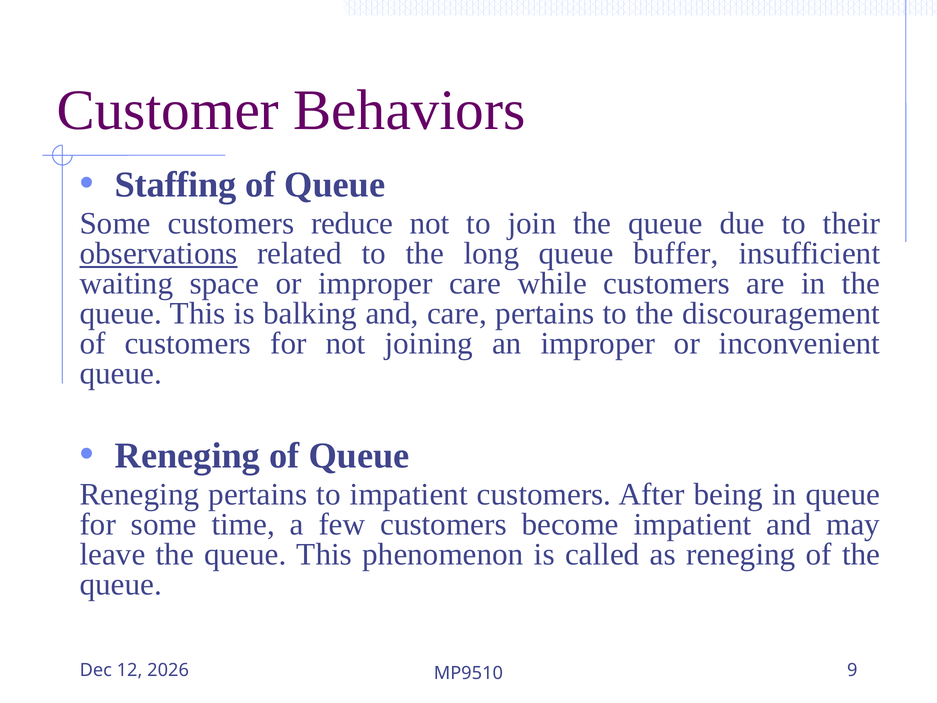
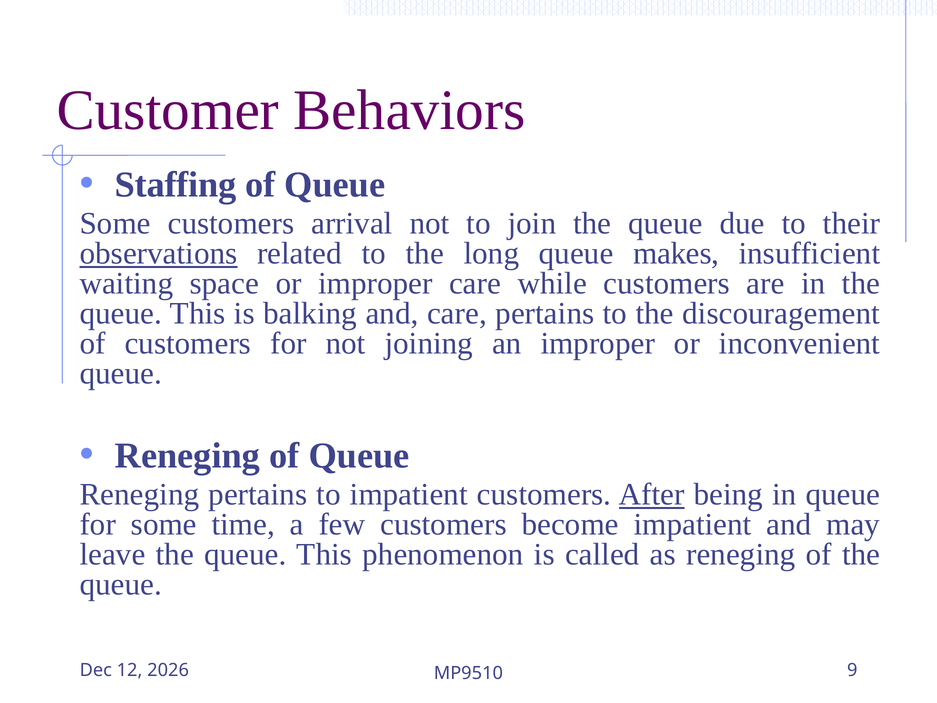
reduce: reduce -> arrival
buffer: buffer -> makes
After underline: none -> present
